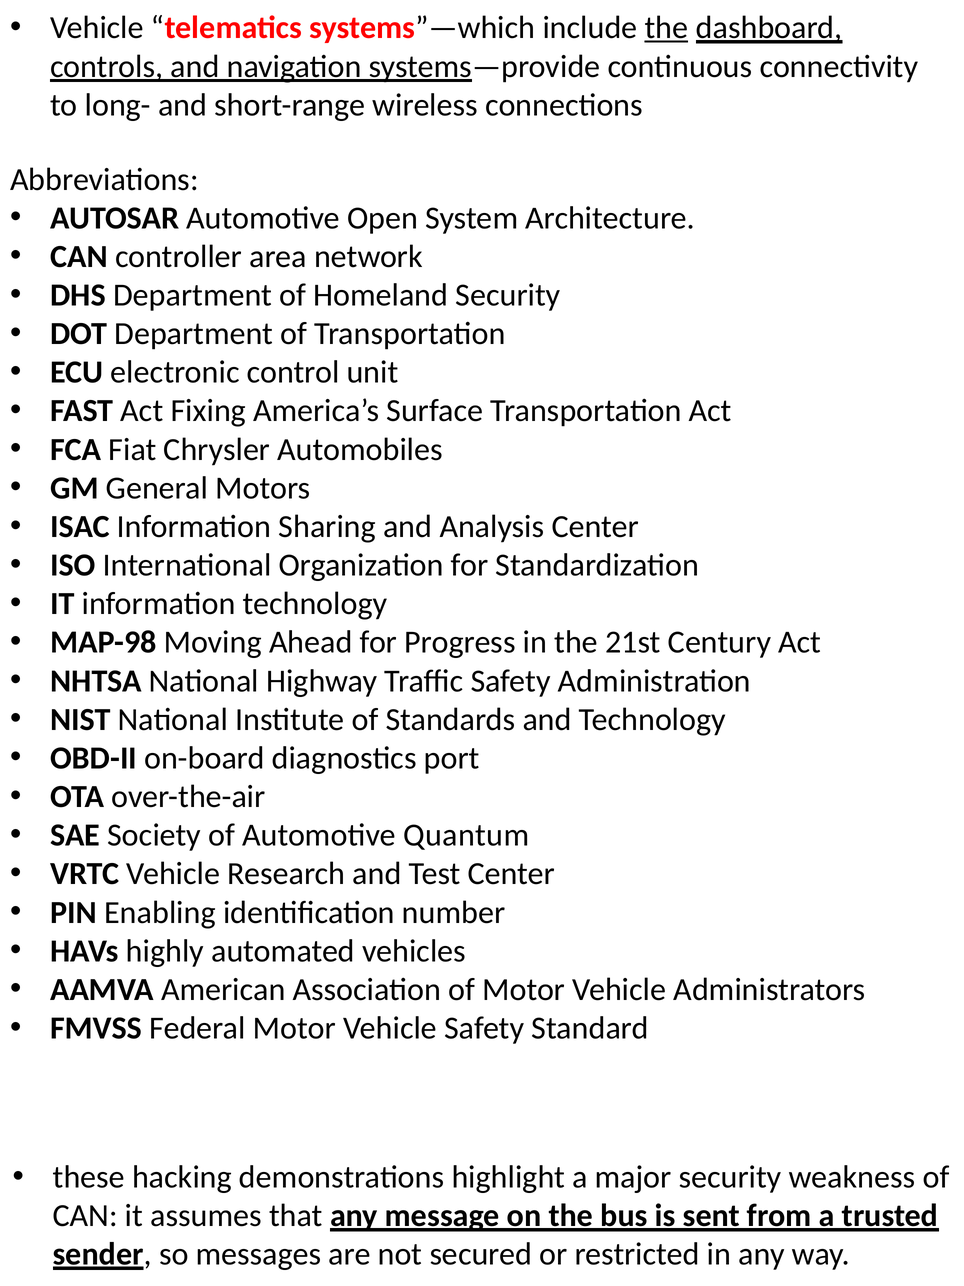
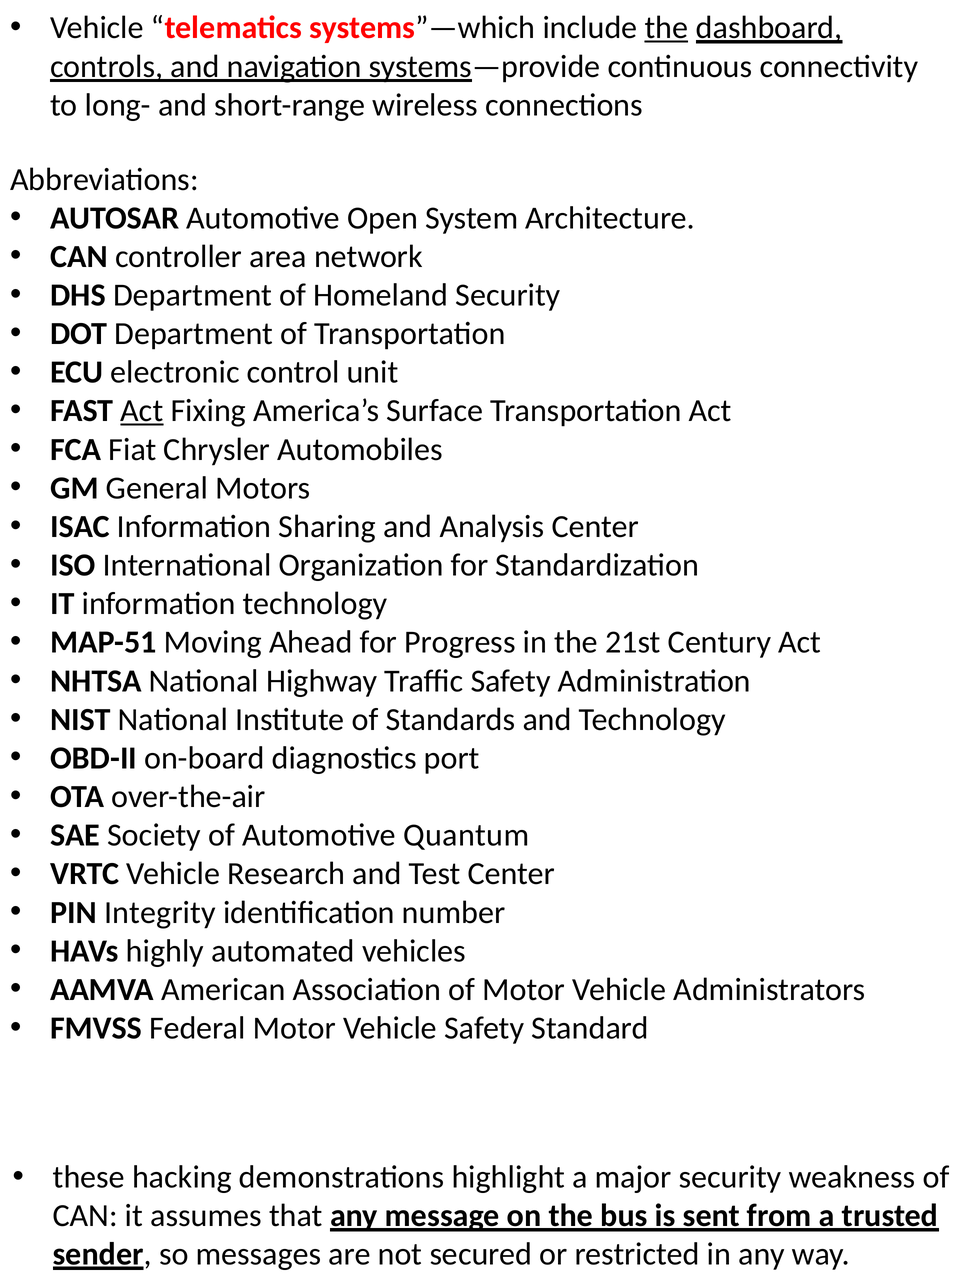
Act at (142, 411) underline: none -> present
MAP-98: MAP-98 -> MAP-51
Enabling: Enabling -> Integrity
